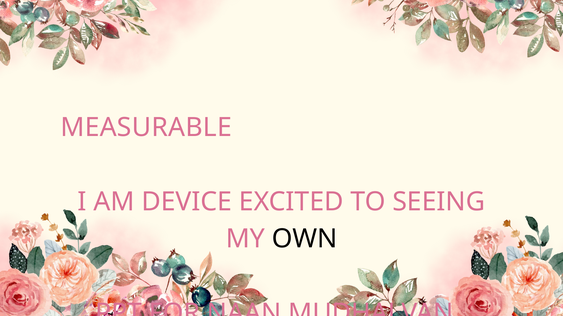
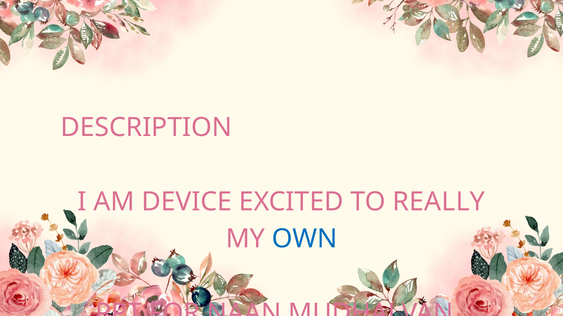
MEASURABLE: MEASURABLE -> DESCRIPTION
SEEING: SEEING -> REALLY
OWN colour: black -> blue
